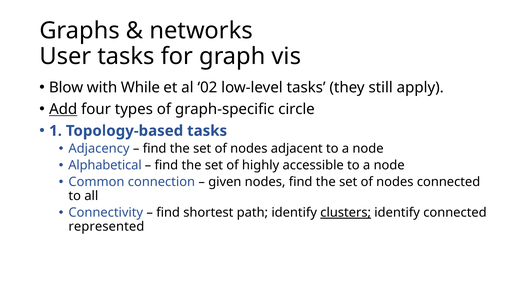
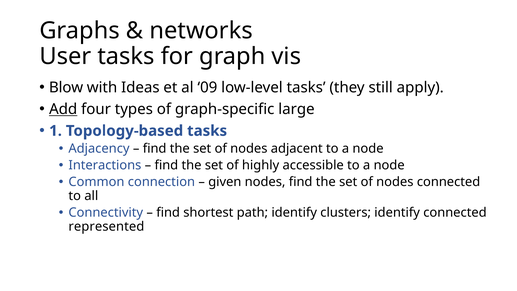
While: While -> Ideas
02: 02 -> 09
circle: circle -> large
Alphabetical: Alphabetical -> Interactions
clusters underline: present -> none
